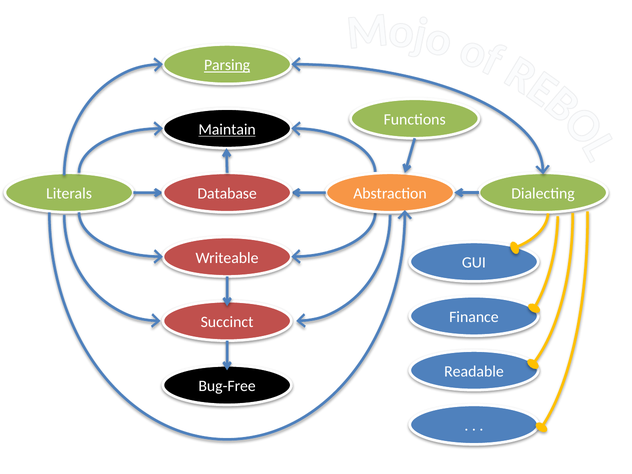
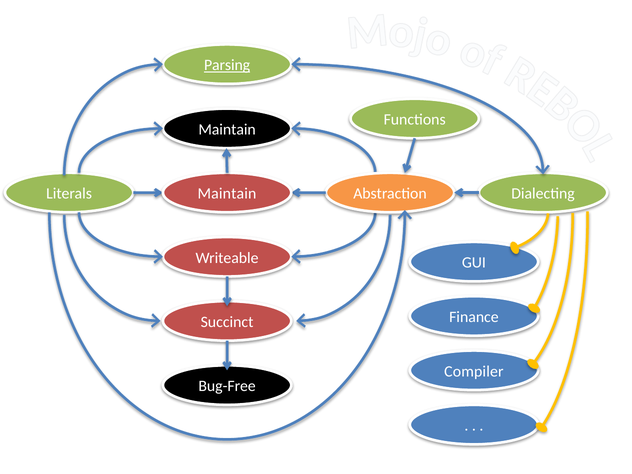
Maintain at (227, 129) underline: present -> none
Database at (227, 194): Database -> Maintain
Readable: Readable -> Compiler
